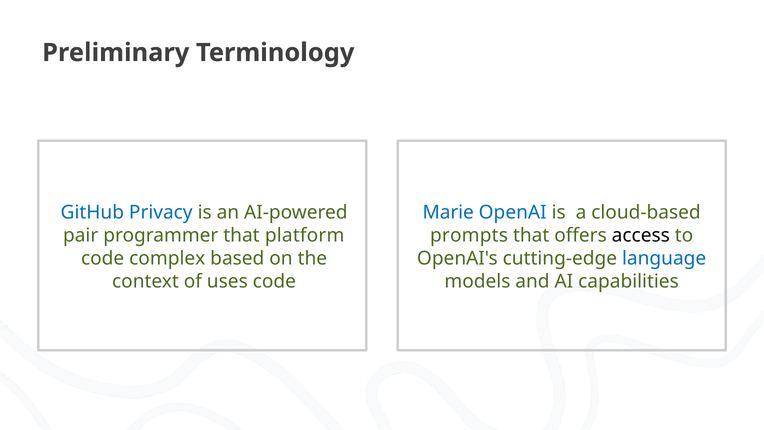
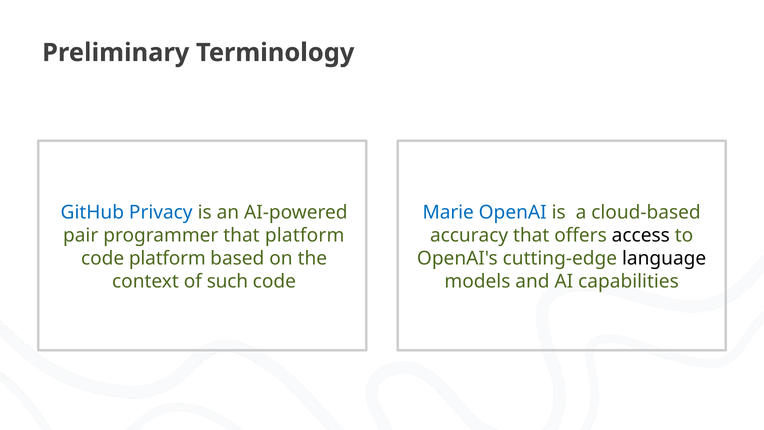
prompts: prompts -> accuracy
code complex: complex -> platform
language colour: blue -> black
uses: uses -> such
